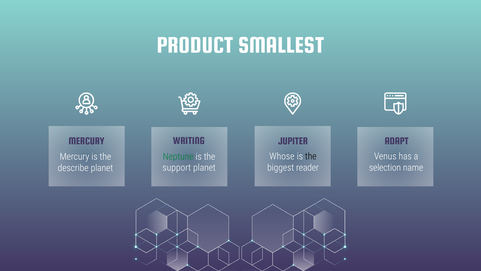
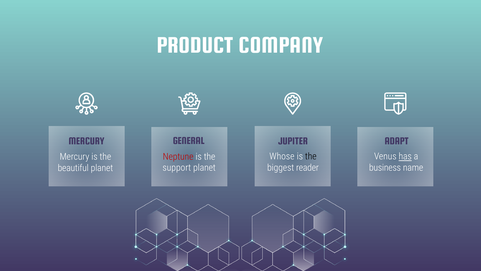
SMALLEST: SMALLEST -> COMPANY
WRITING: WRITING -> GENERAL
Neptune colour: green -> red
has underline: none -> present
selection: selection -> business
describe: describe -> beautiful
